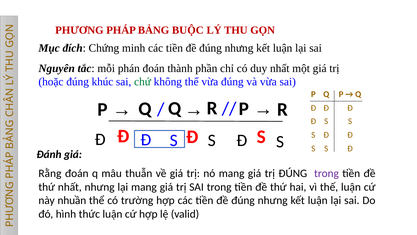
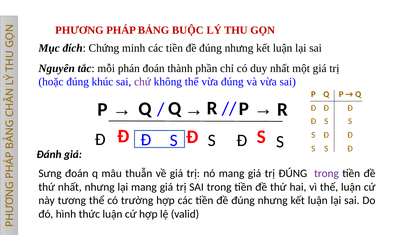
chứ colour: green -> purple
Rằng: Rằng -> Sưng
nhuần: nhuần -> tương
